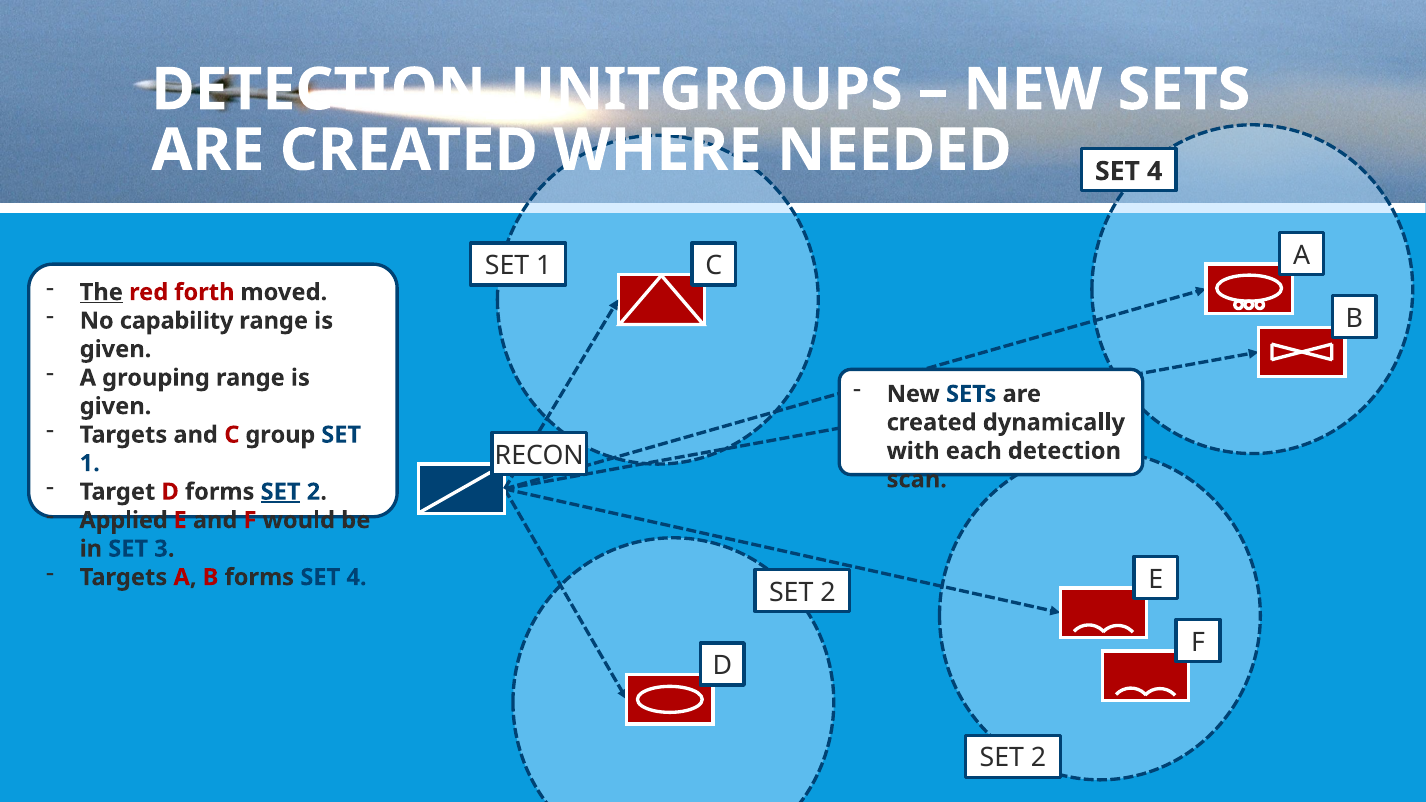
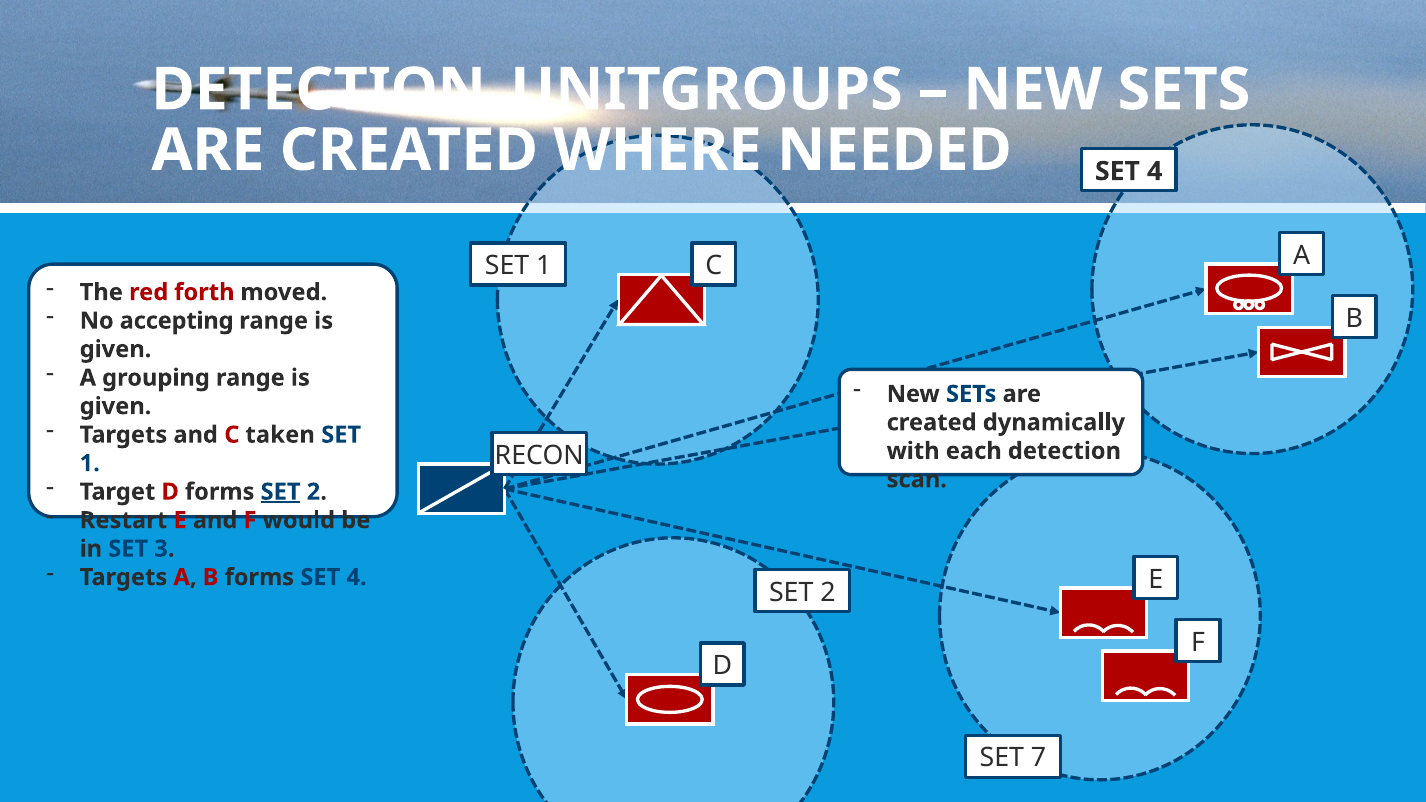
The underline: present -> none
capability: capability -> accepting
group: group -> taken
Applied: Applied -> Restart
2 at (1039, 758): 2 -> 7
